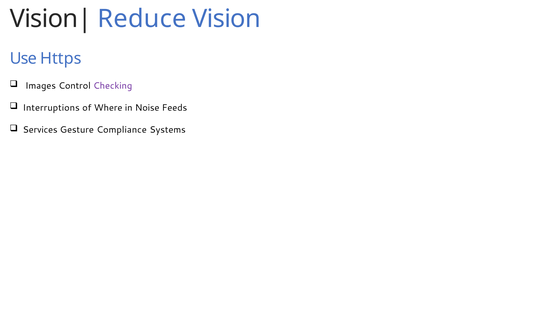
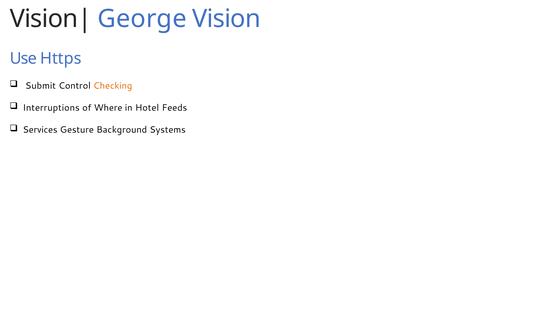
Reduce: Reduce -> George
Images: Images -> Submit
Checking colour: purple -> orange
Noise: Noise -> Hotel
Compliance: Compliance -> Background
